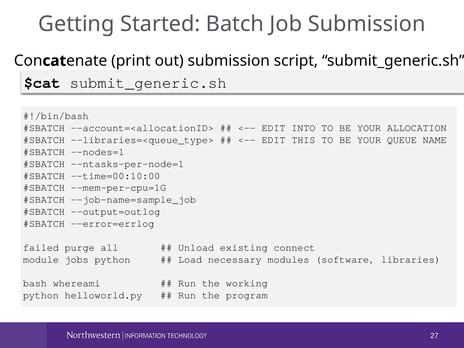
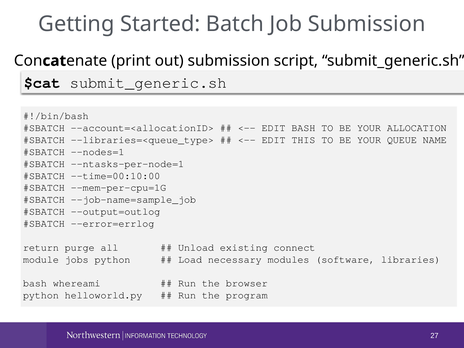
EDIT INTO: INTO -> BASH
failed: failed -> return
working: working -> browser
